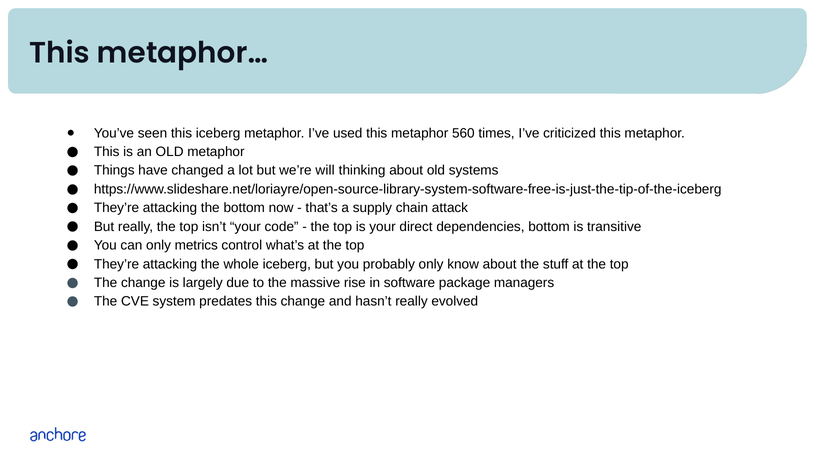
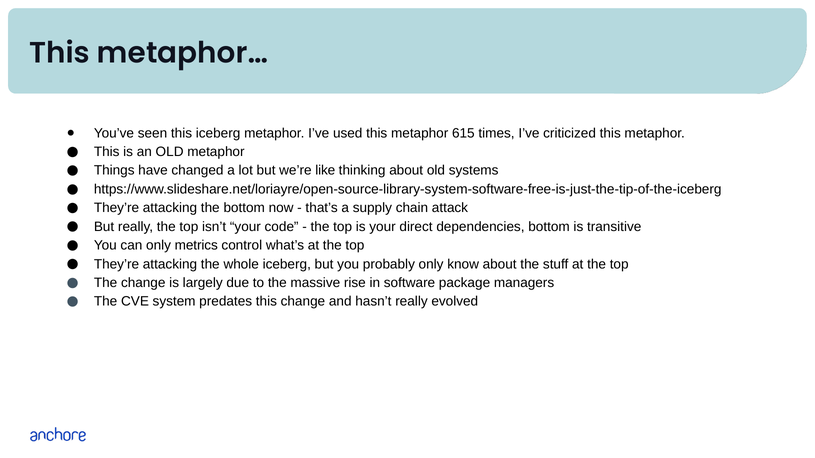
560: 560 -> 615
will: will -> like
